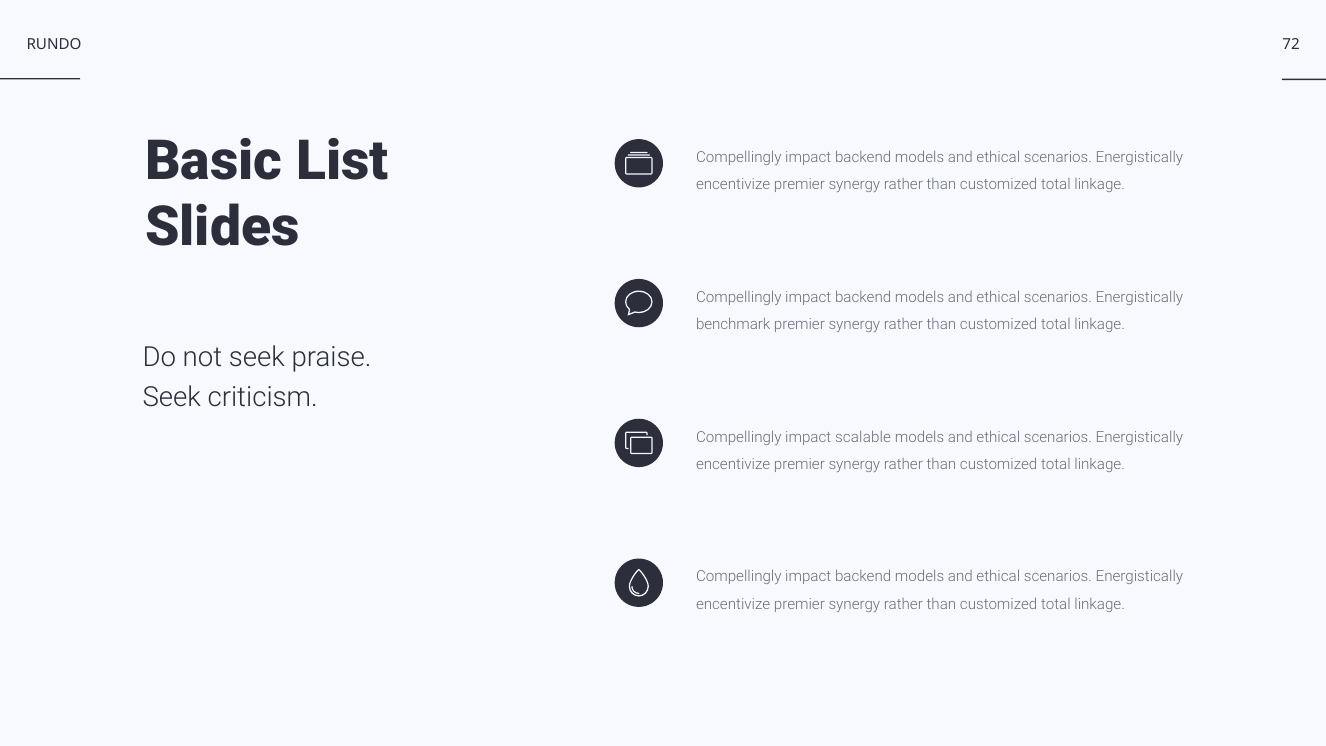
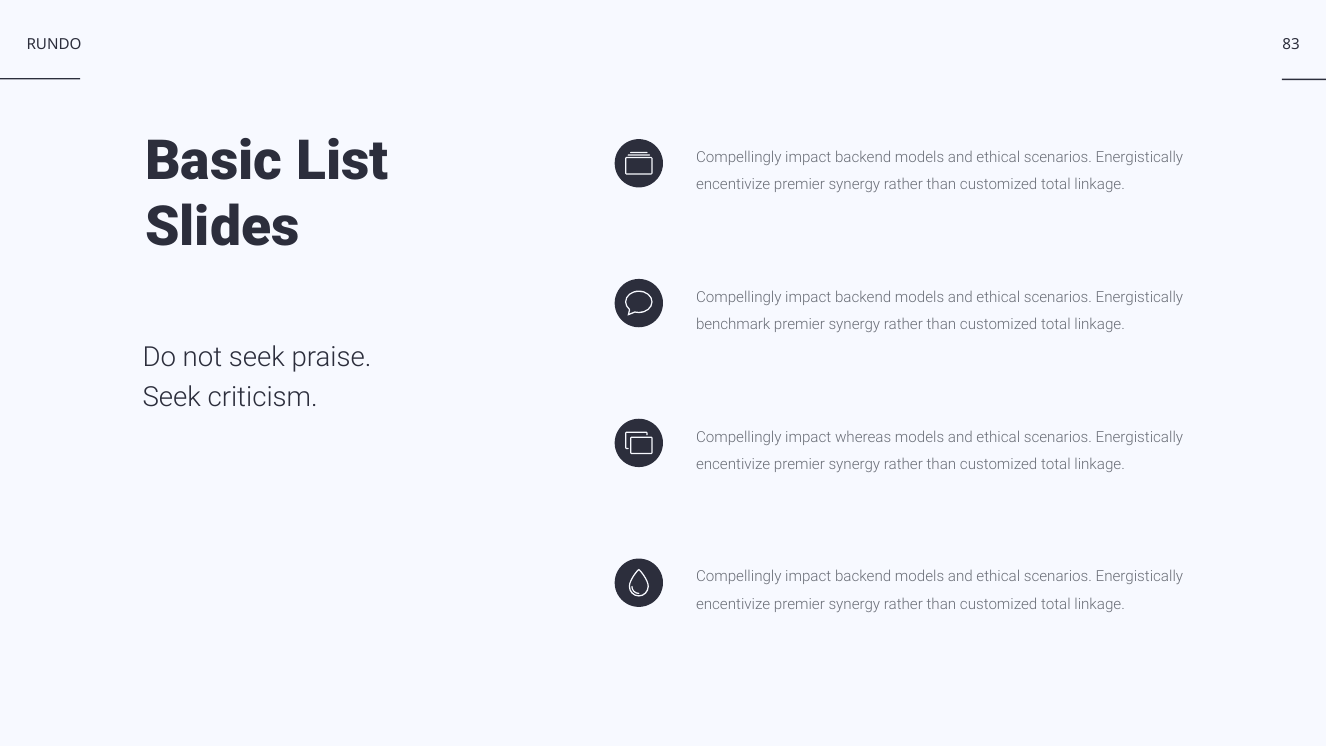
72: 72 -> 83
scalable: scalable -> whereas
